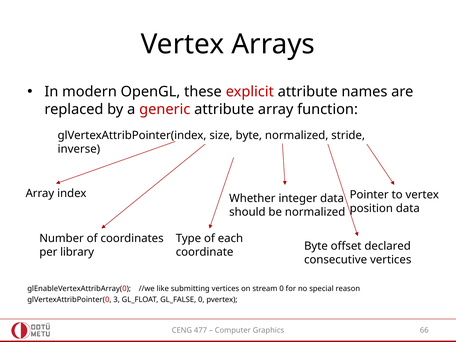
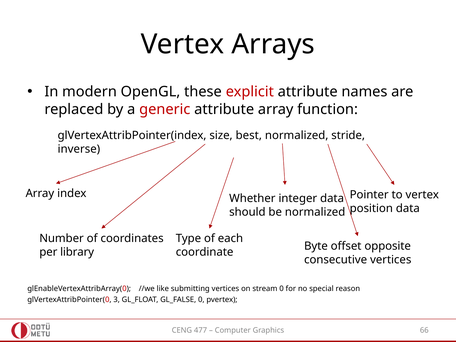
size byte: byte -> best
declared: declared -> opposite
